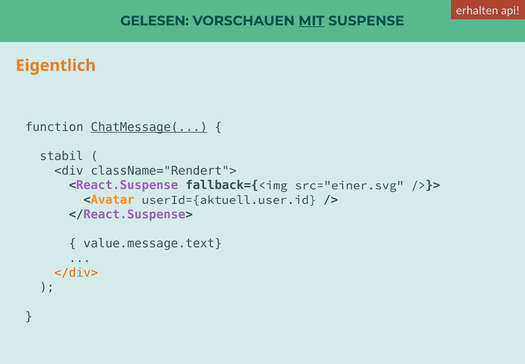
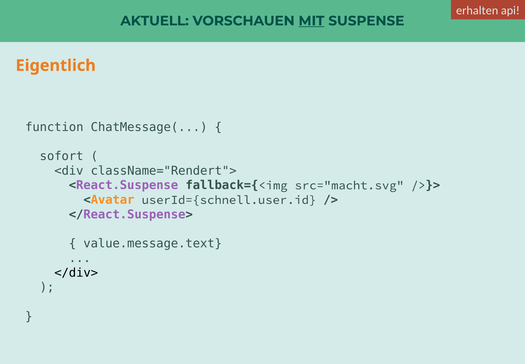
GELESEN: GELESEN -> AKTUELL
ChatMessage( underline: present -> none
stabil: stabil -> sofort
src="einer.svg: src="einer.svg -> src="macht.svg
userId={aktuell.user.id: userId={aktuell.user.id -> userId={schnell.user.id
</div> colour: orange -> black
